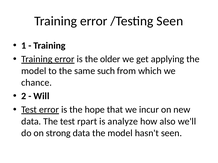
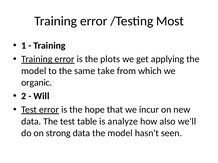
/Testing Seen: Seen -> Most
older: older -> plots
such: such -> take
chance: chance -> organic
rpart: rpart -> table
